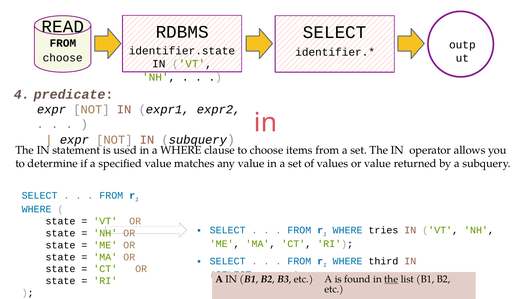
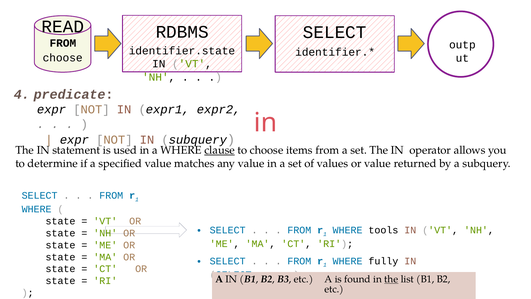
clause underline: none -> present
tries: tries -> tools
third: third -> fully
